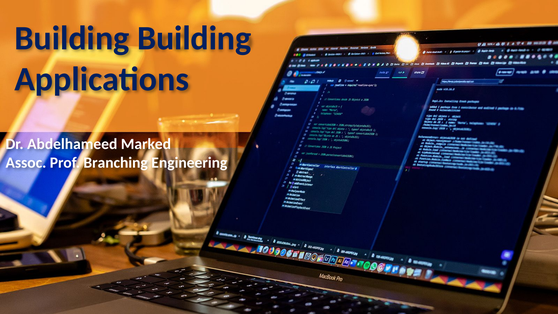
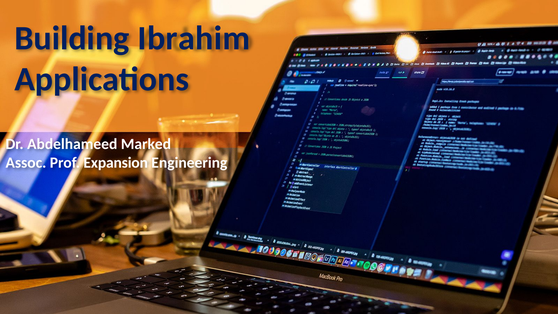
Building Building: Building -> Ibrahim
Branching: Branching -> Expansion
